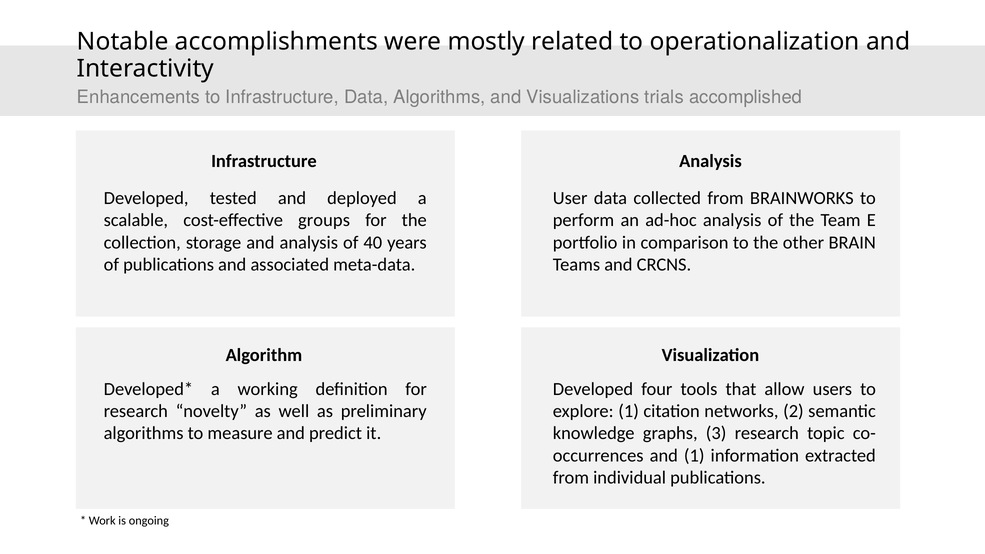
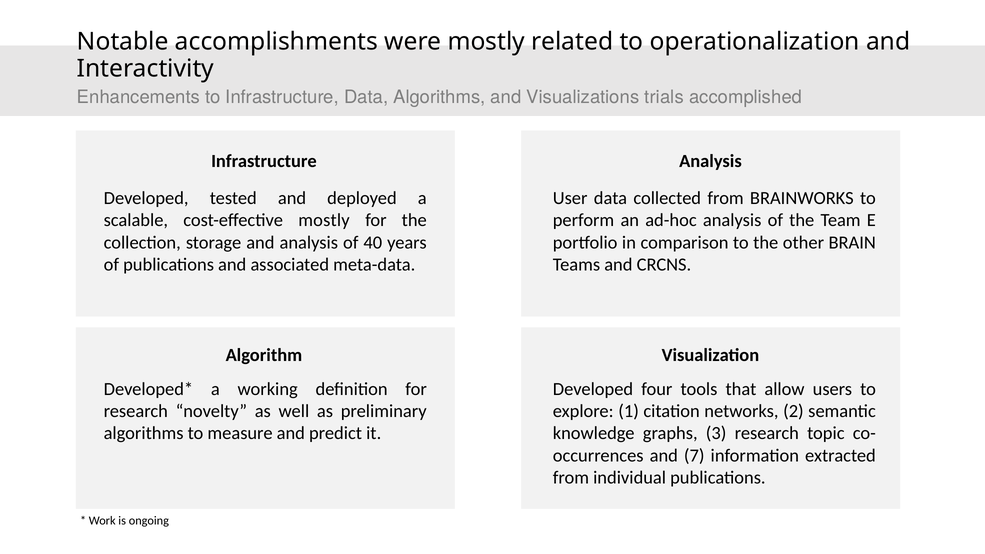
cost-effective groups: groups -> mostly
and 1: 1 -> 7
